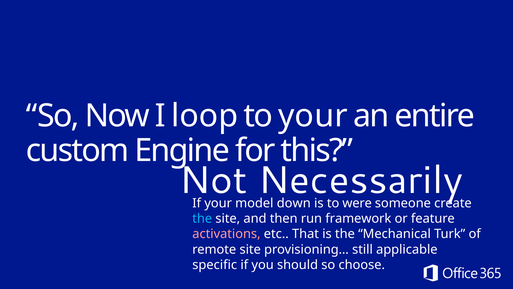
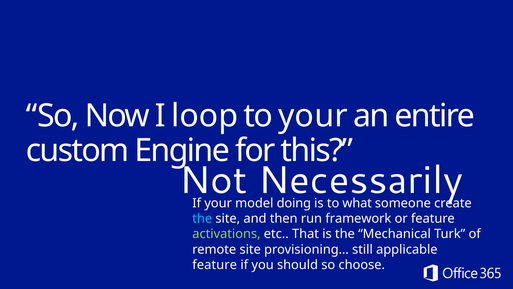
down: down -> doing
were: were -> what
activations colour: pink -> light green
specific at (215, 265): specific -> feature
